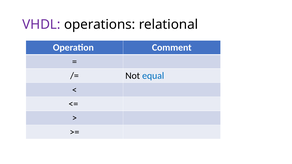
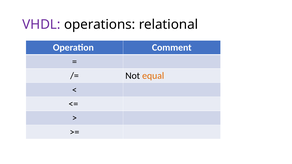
equal colour: blue -> orange
